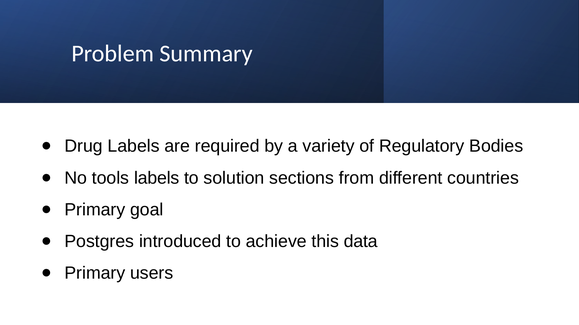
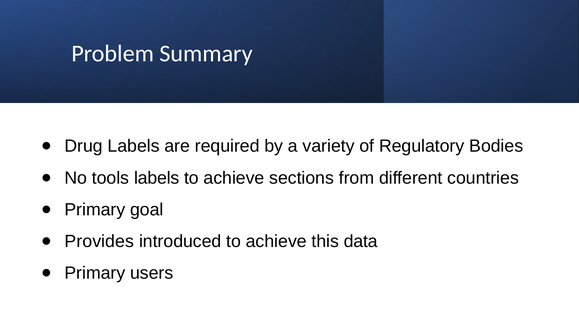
solution at (234, 178): solution -> achieve
Postgres: Postgres -> Provides
